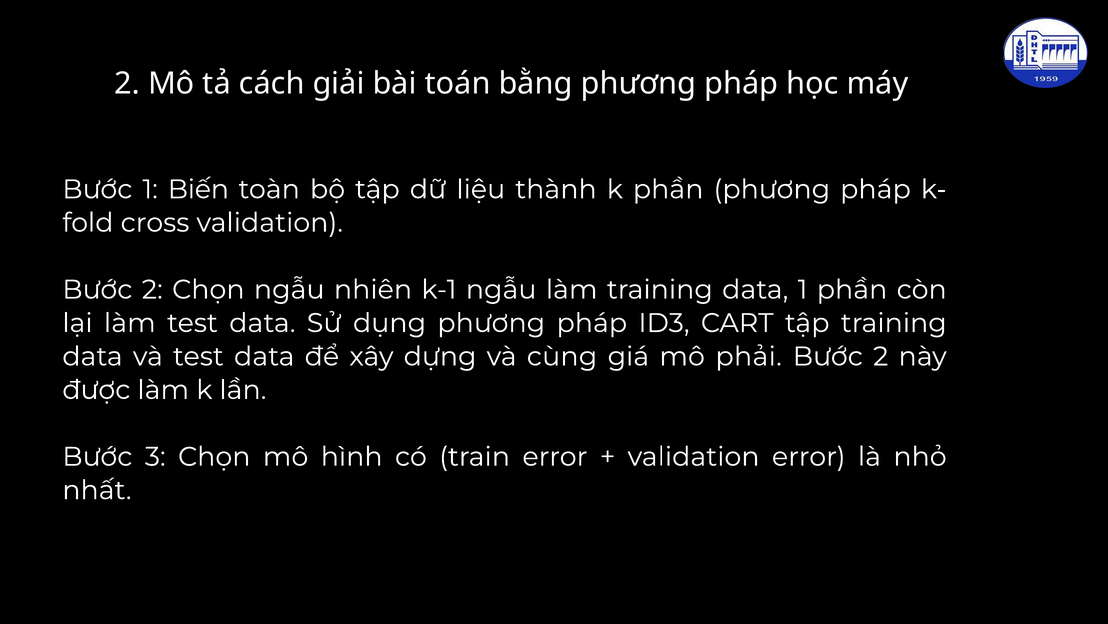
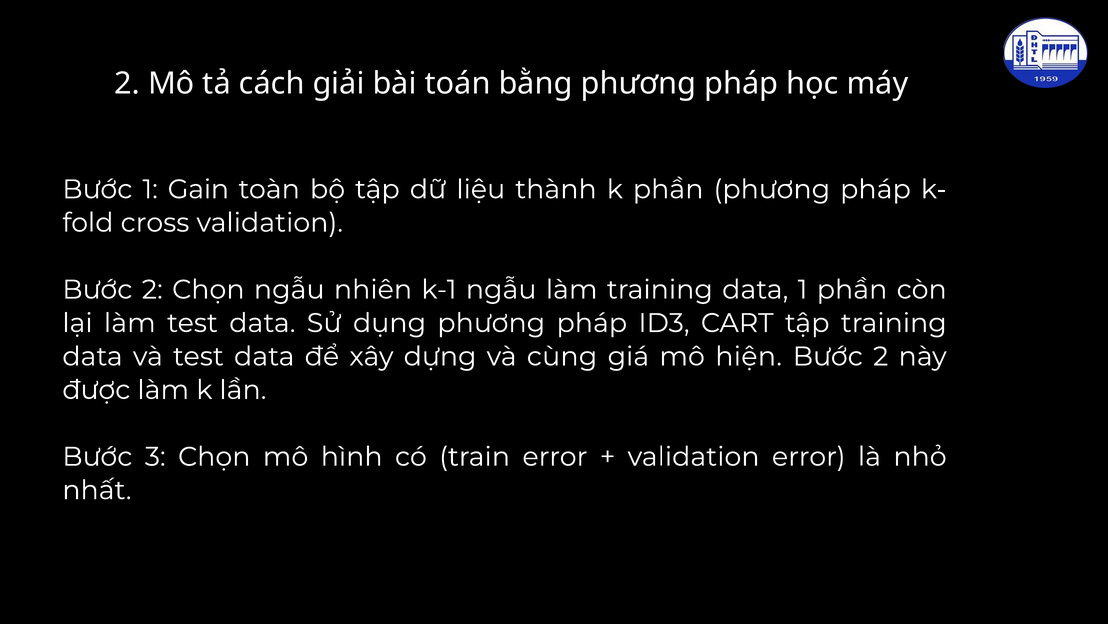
Biến: Biến -> Gain
phải: phải -> hiện
